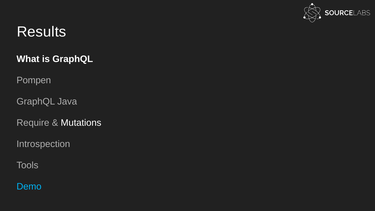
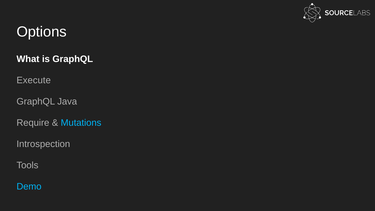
Results: Results -> Options
Pompen: Pompen -> Execute
Mutations colour: white -> light blue
